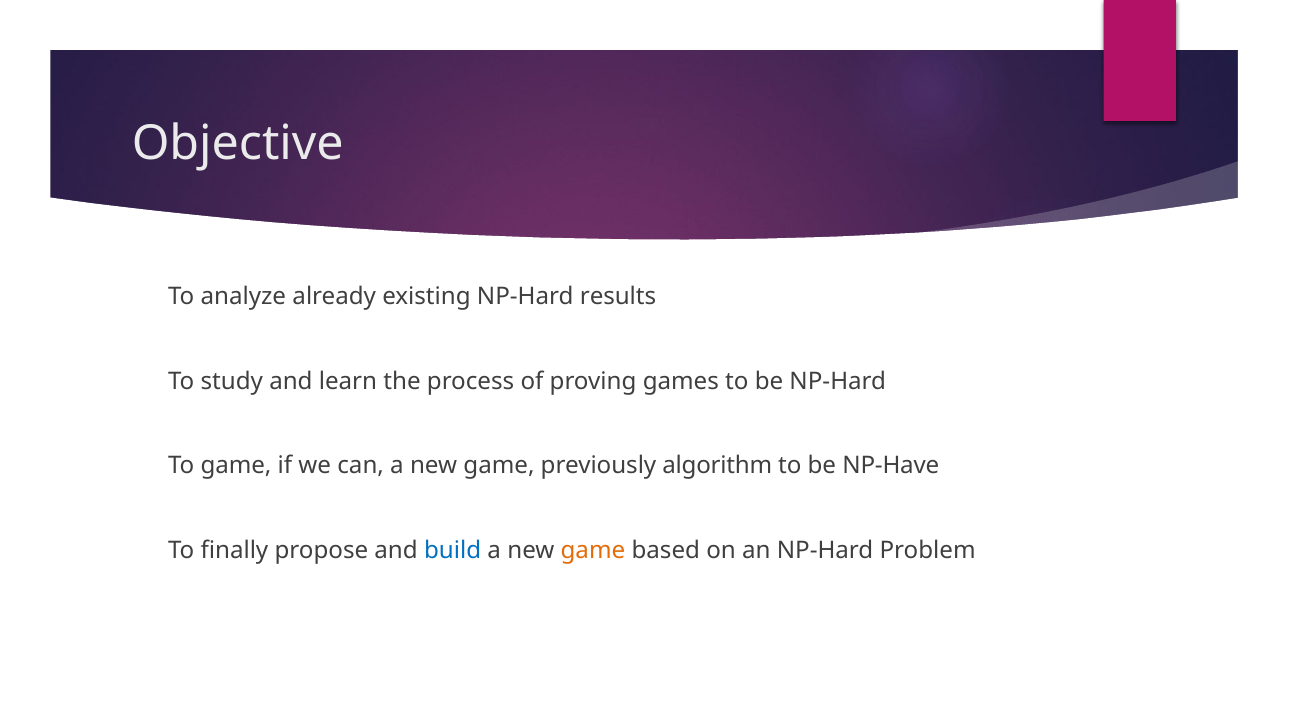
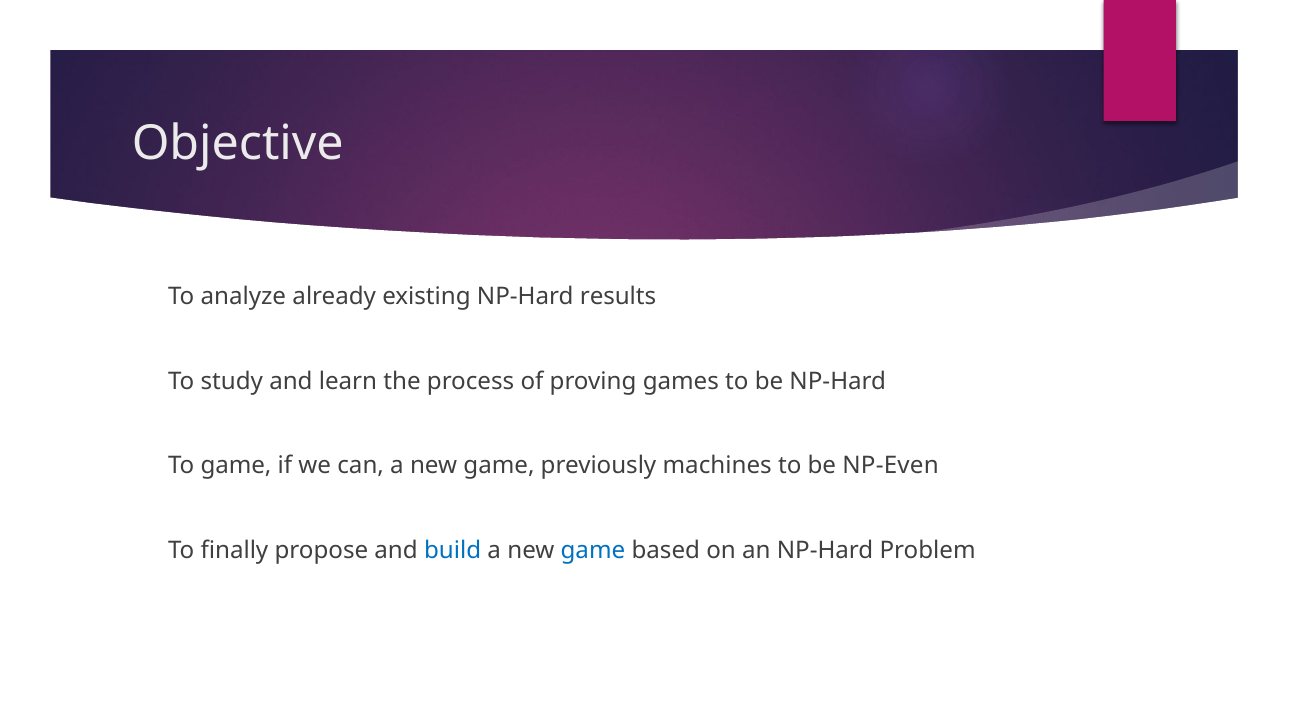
algorithm: algorithm -> machines
NP-Have: NP-Have -> NP-Even
game at (593, 551) colour: orange -> blue
